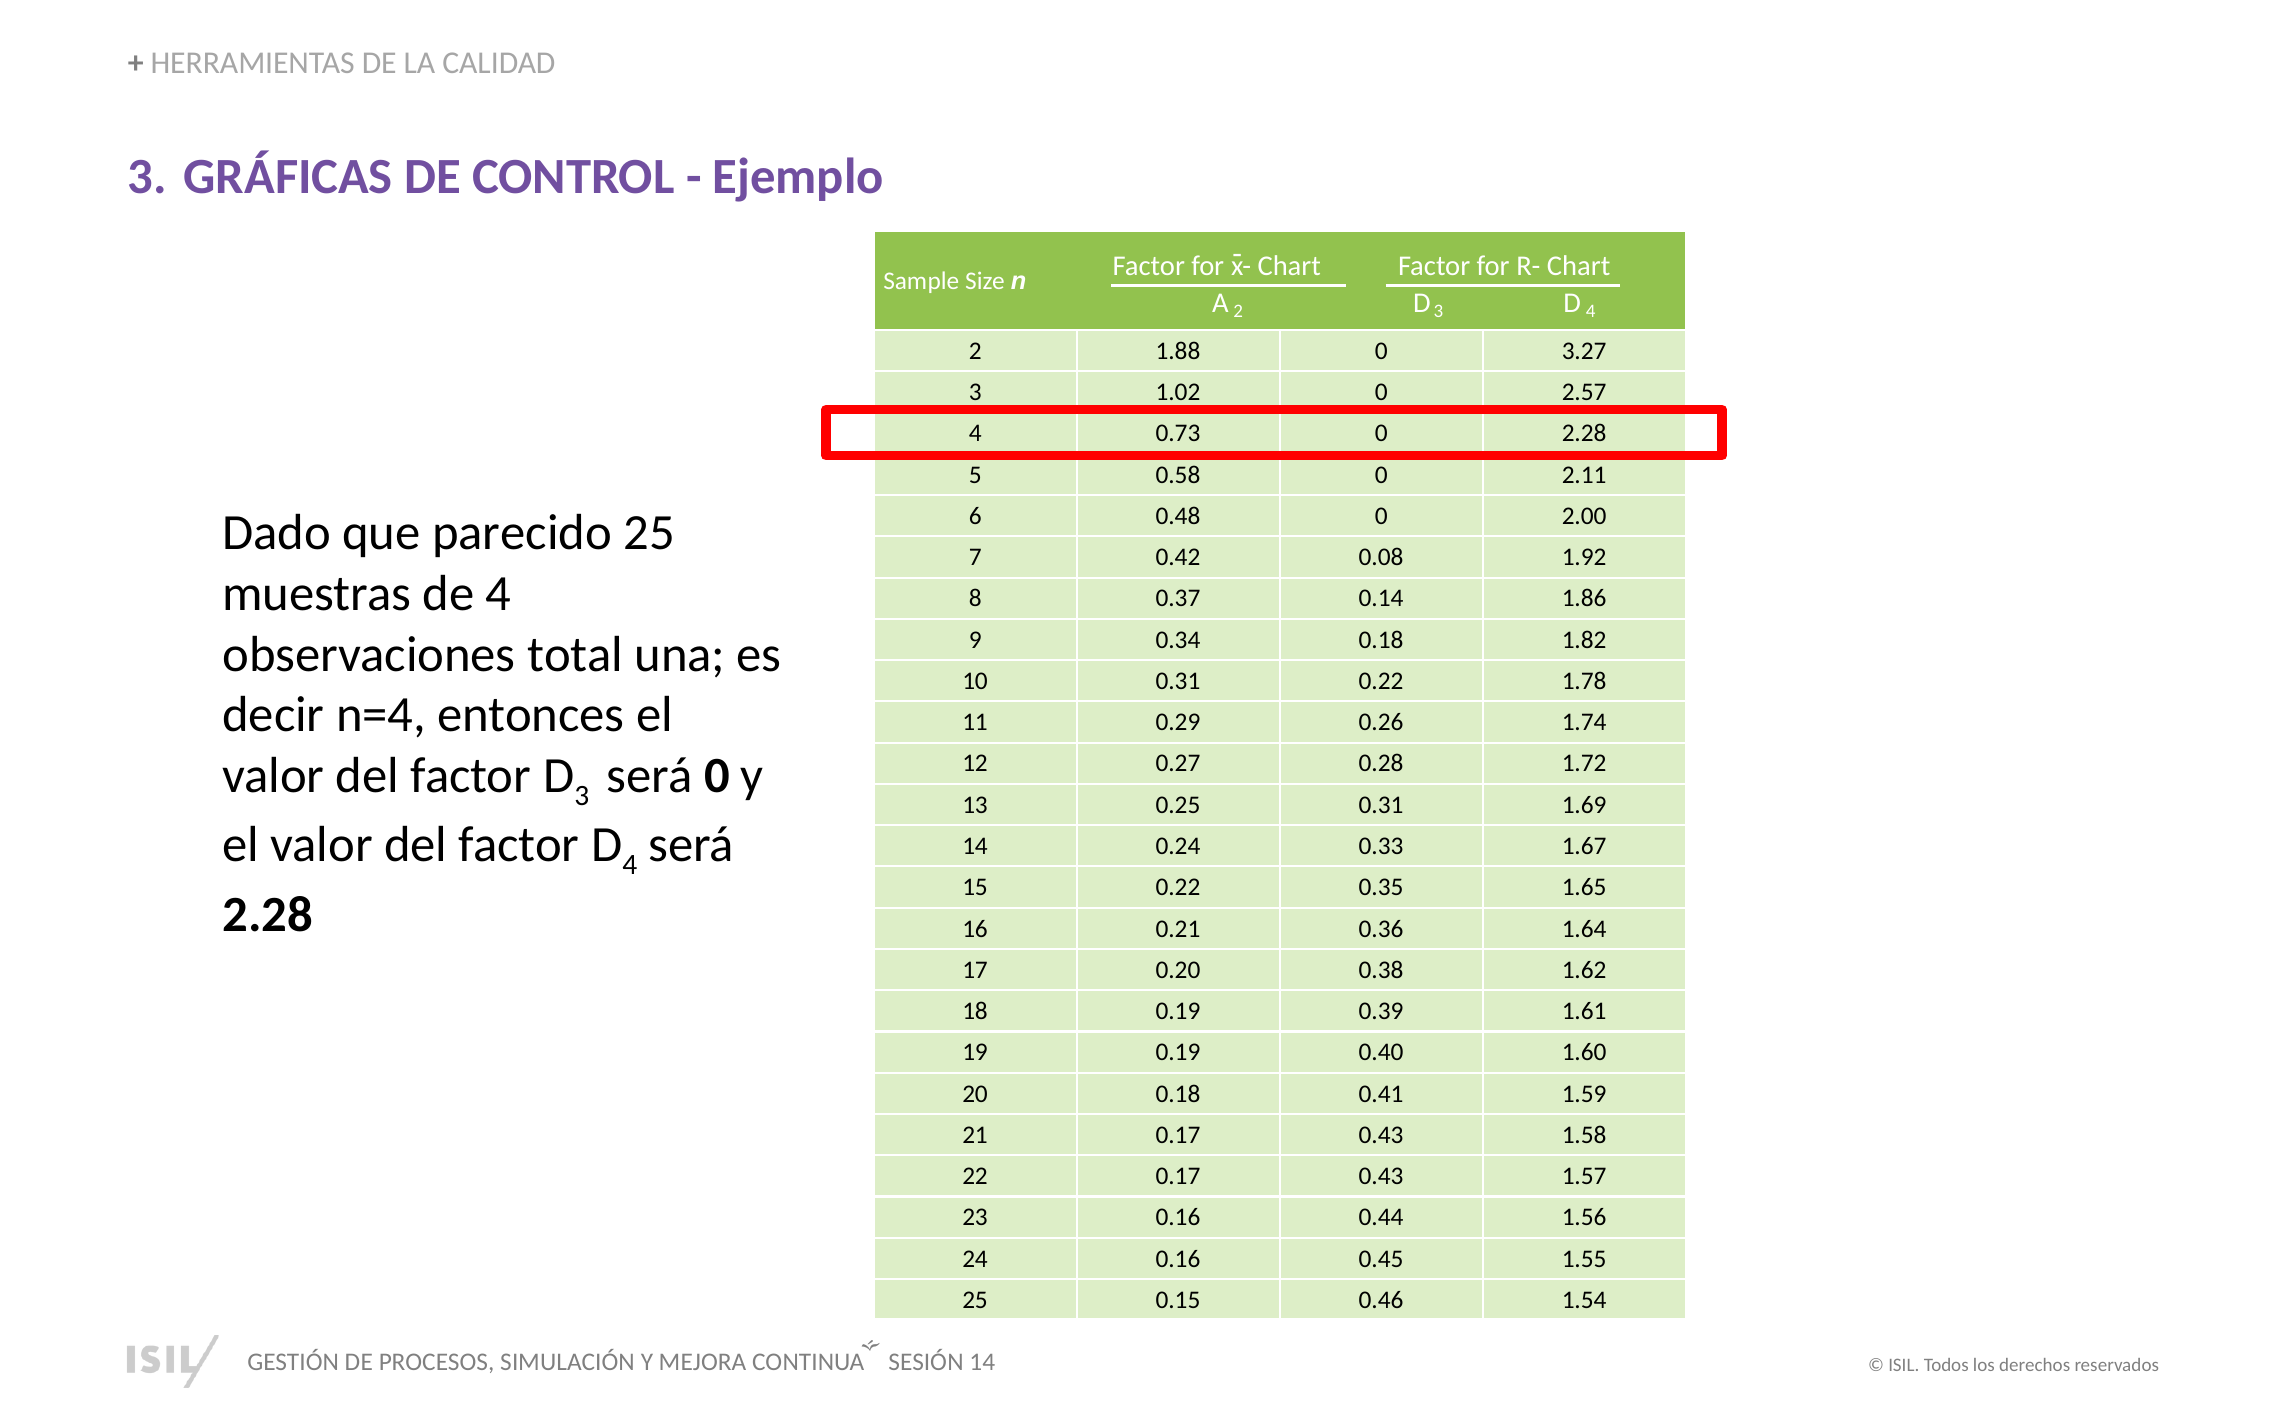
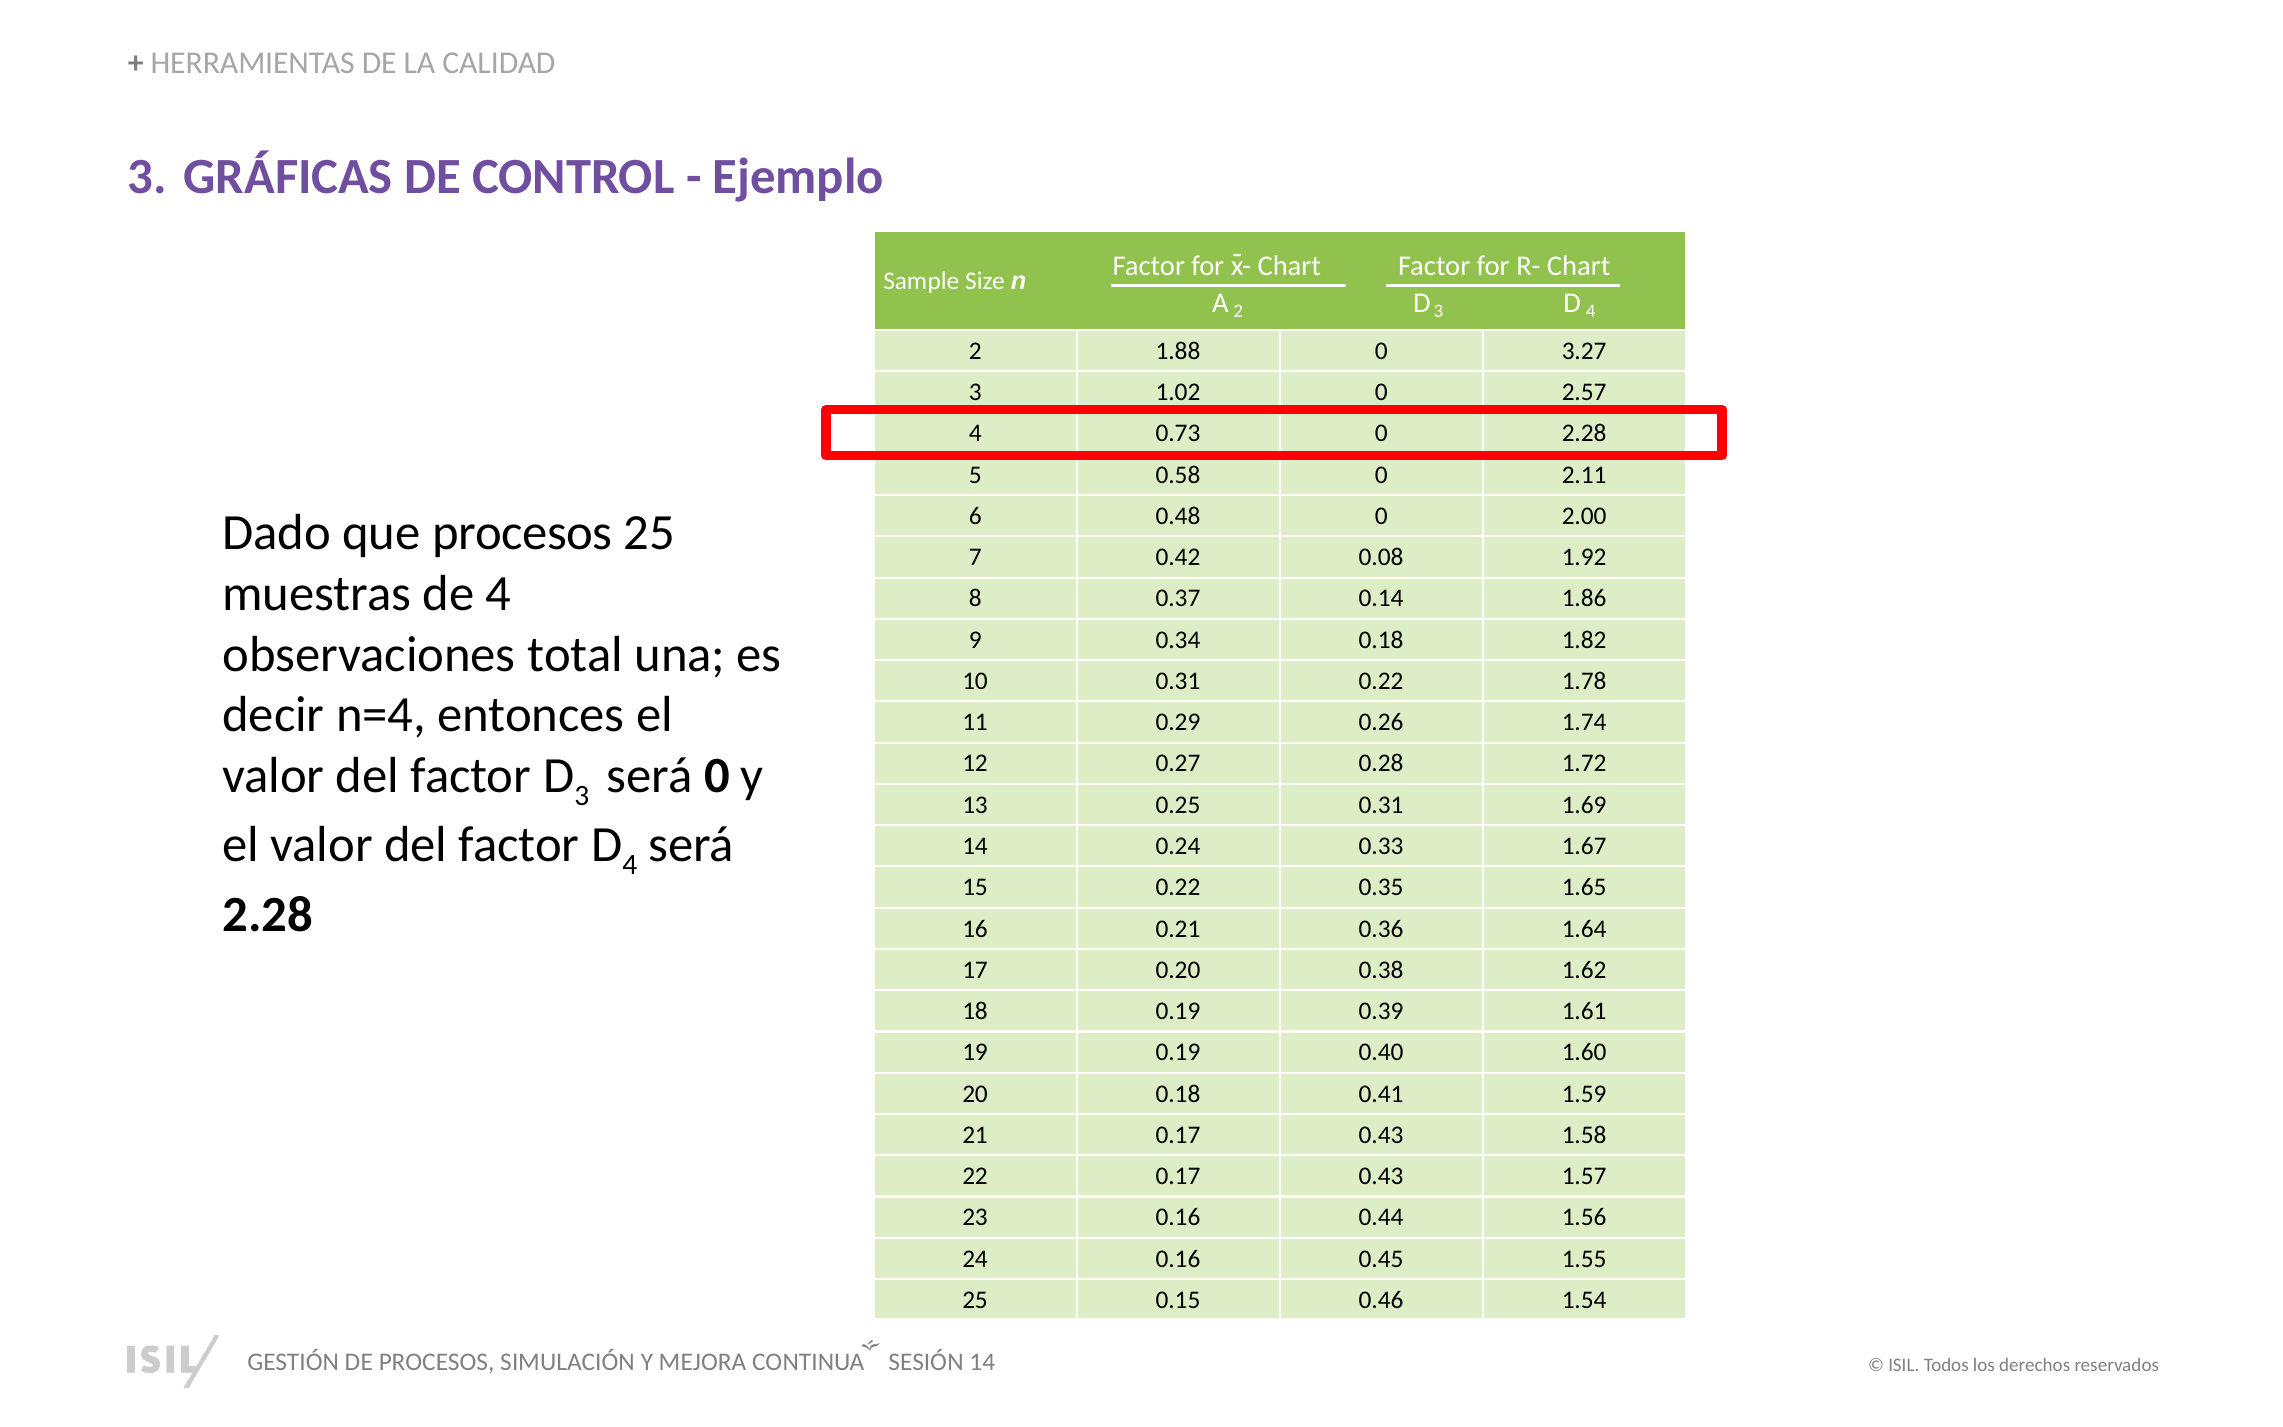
que parecido: parecido -> procesos
